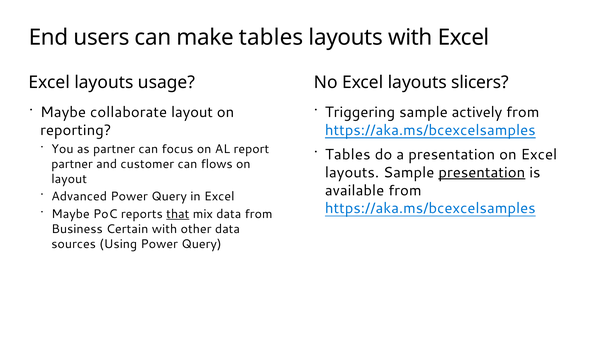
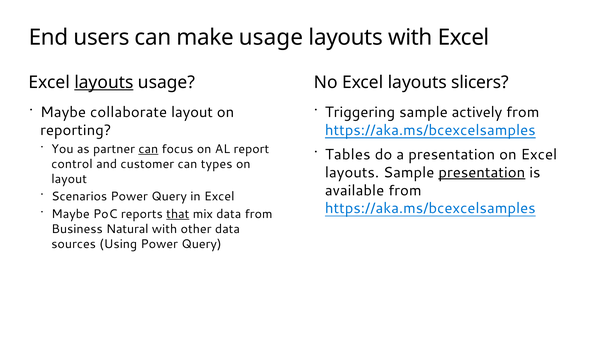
make tables: tables -> usage
layouts at (104, 82) underline: none -> present
can at (148, 149) underline: none -> present
partner at (72, 164): partner -> control
flows: flows -> types
Advanced: Advanced -> Scenarios
Certain: Certain -> Natural
